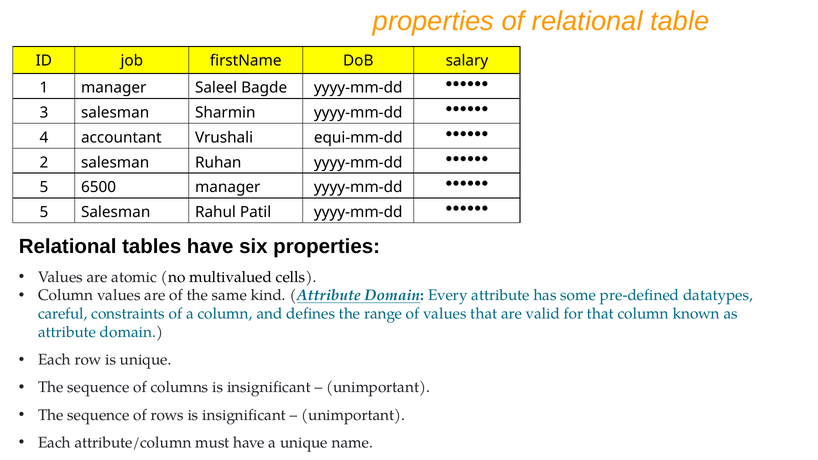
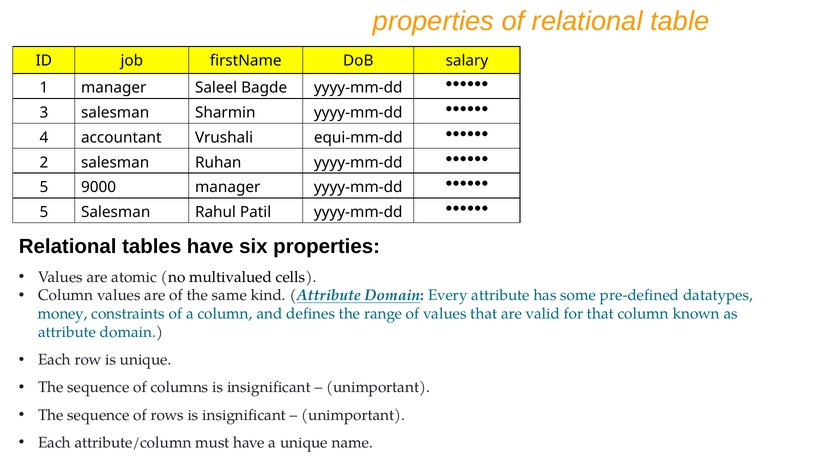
6500: 6500 -> 9000
careful: careful -> money
